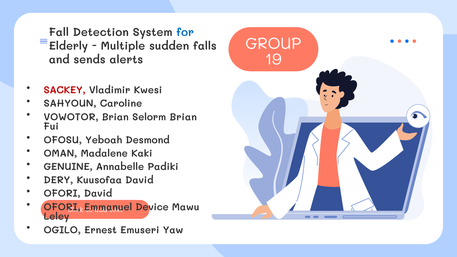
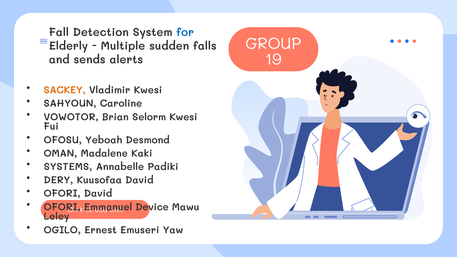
SACKEY colour: red -> orange
Selorm Brian: Brian -> Kwesi
GENUINE: GENUINE -> SYSTEMS
